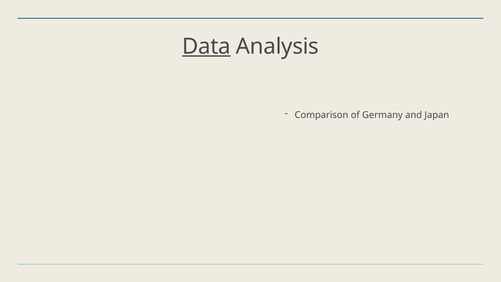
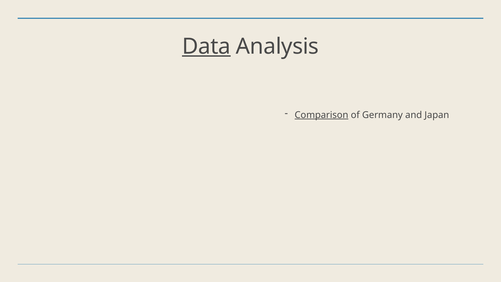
Comparison underline: none -> present
